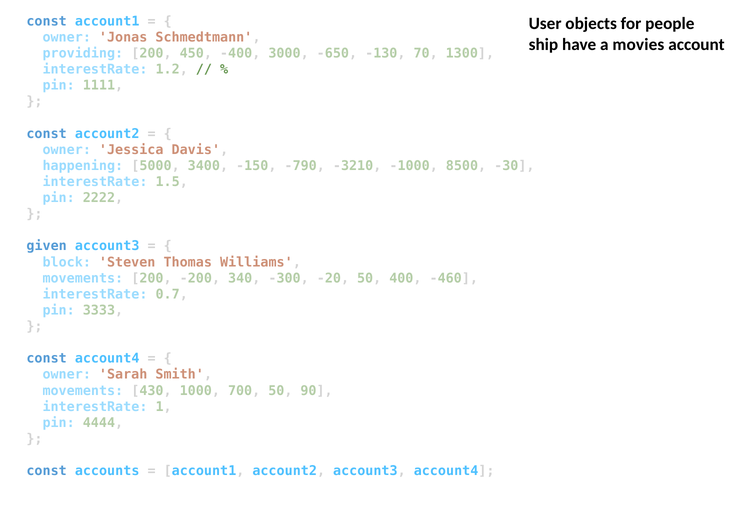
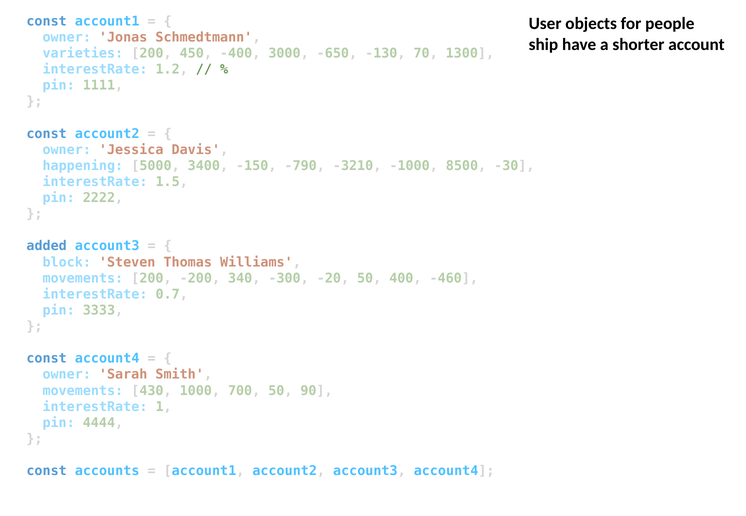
movies: movies -> shorter
providing: providing -> varieties
given: given -> added
